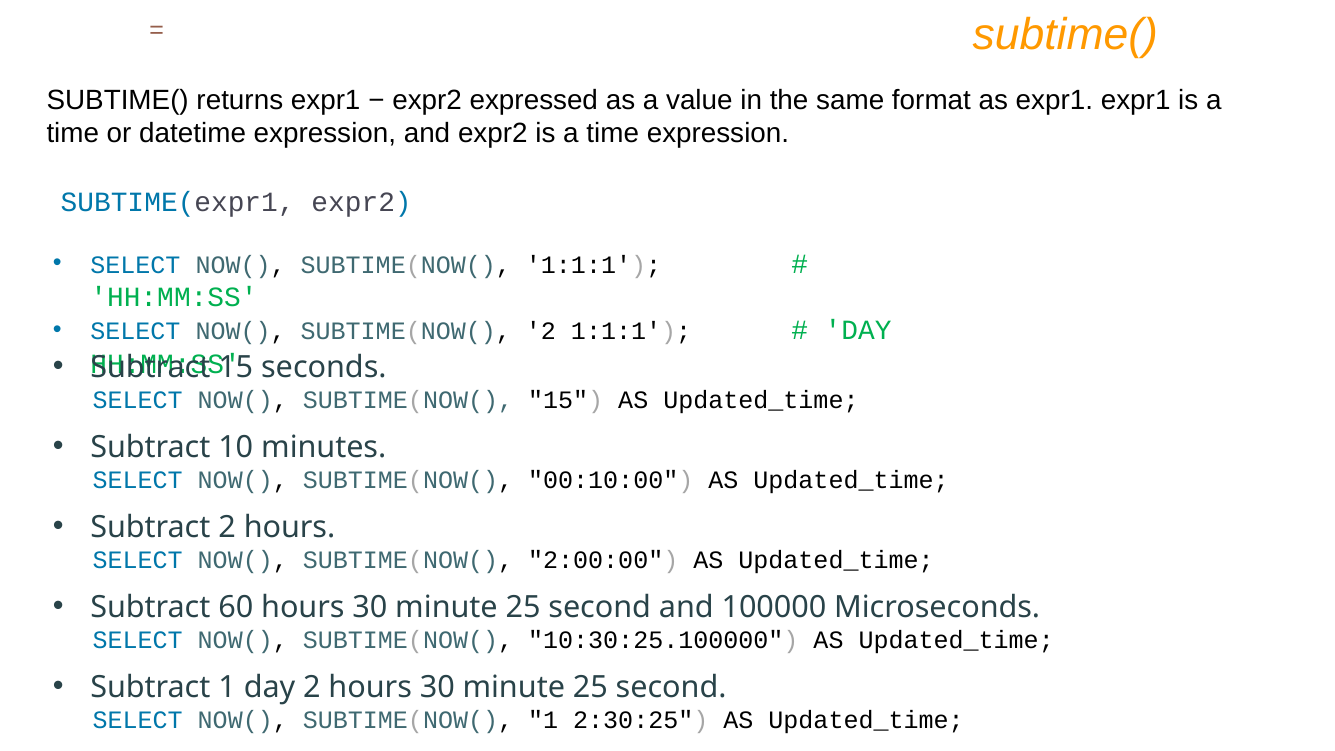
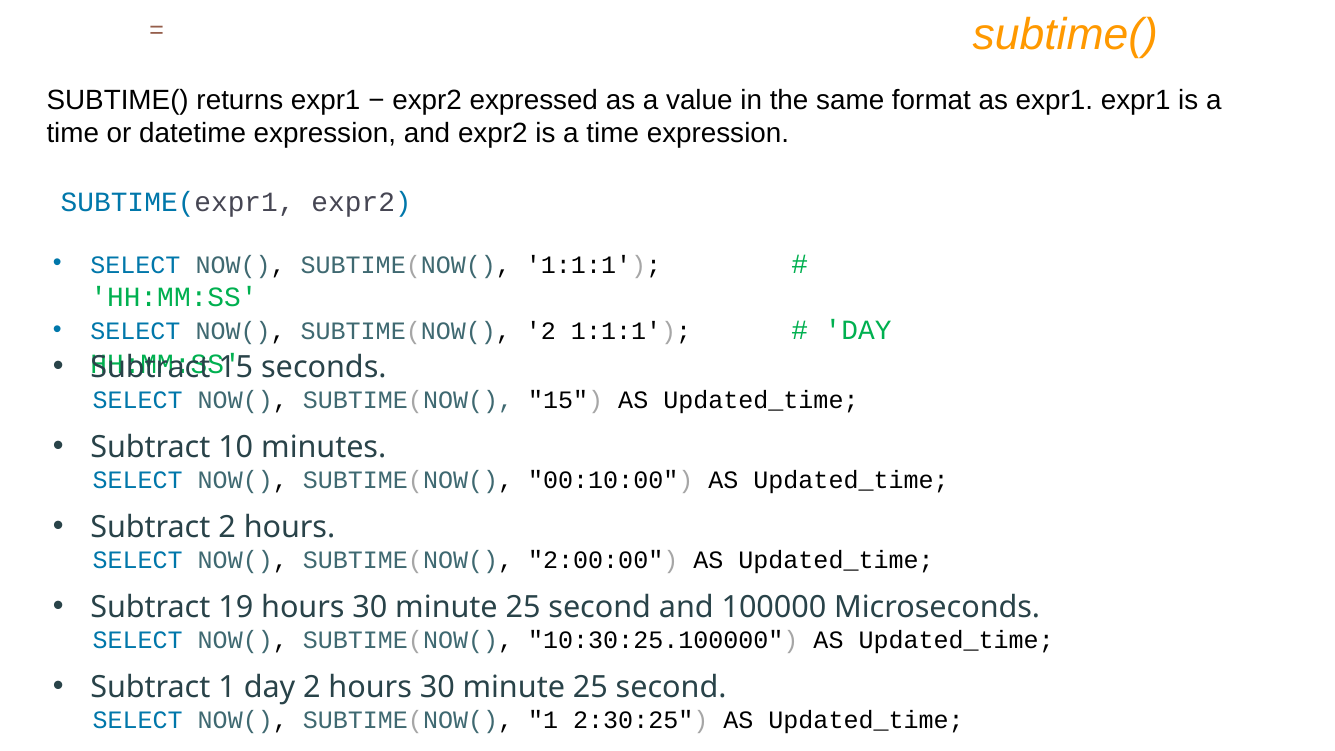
60: 60 -> 19
